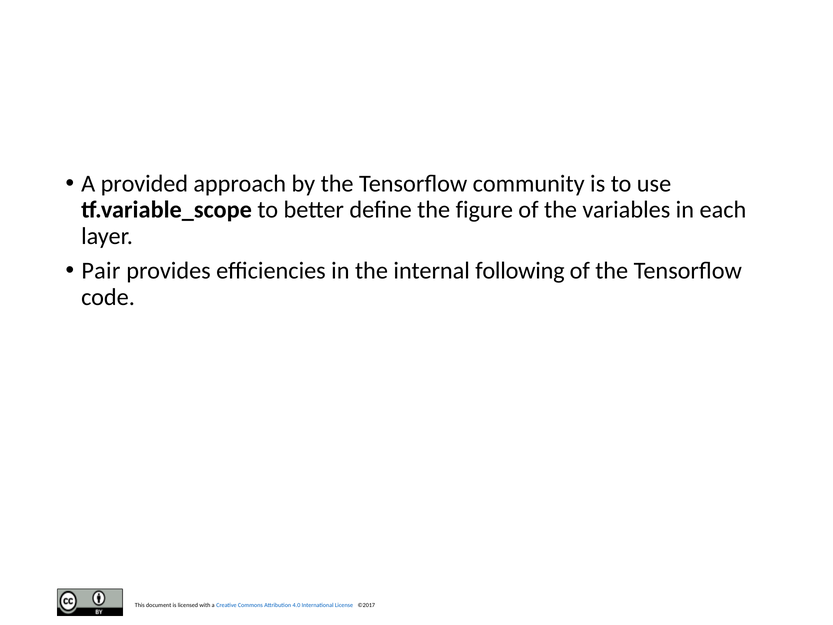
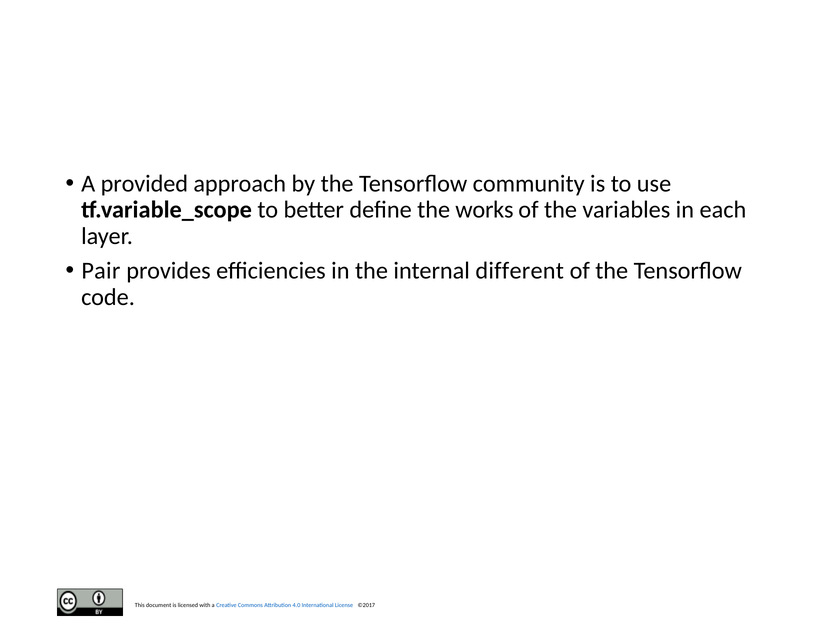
figure: figure -> works
following: following -> different
